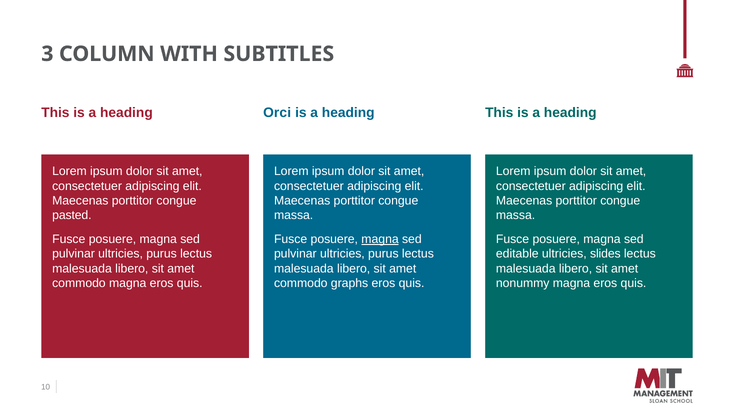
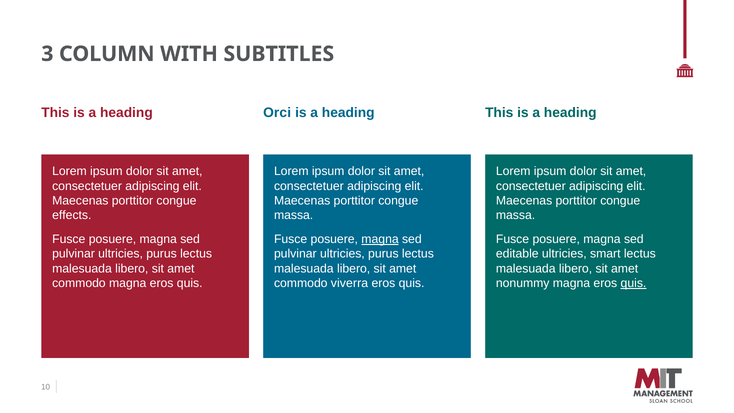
pasted: pasted -> effects
slides: slides -> smart
graphs: graphs -> viverra
quis at (633, 283) underline: none -> present
